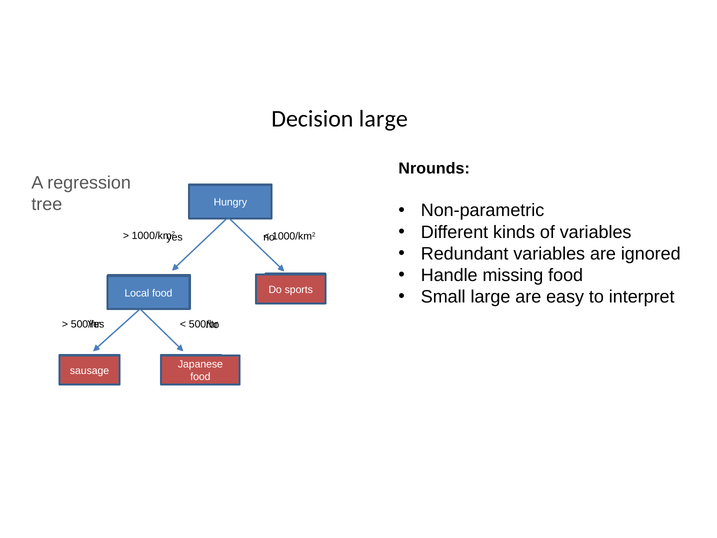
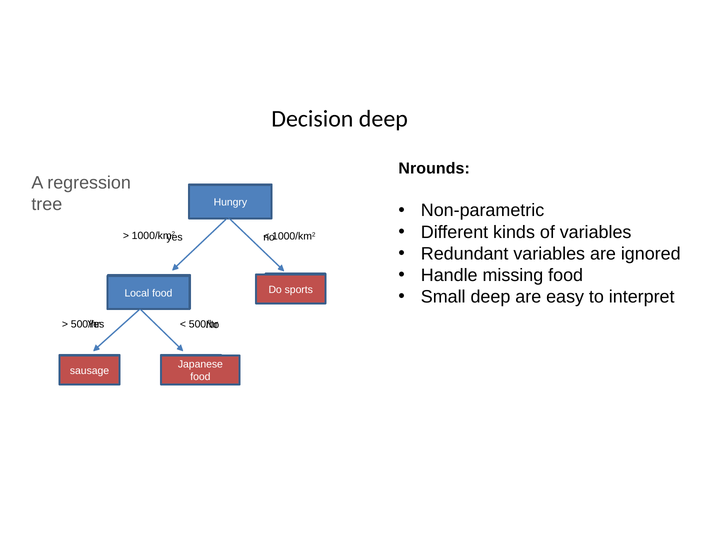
Decision large: large -> deep
Small large: large -> deep
